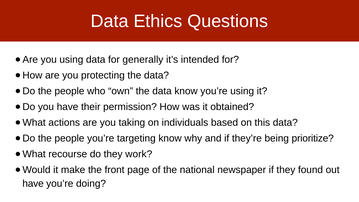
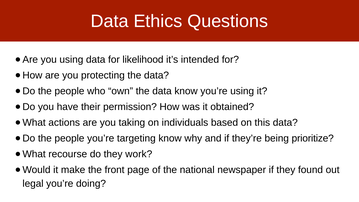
generally: generally -> likelihood
have at (33, 183): have -> legal
